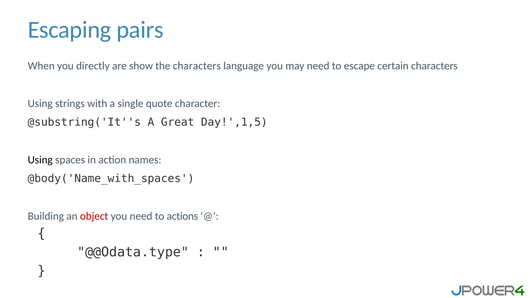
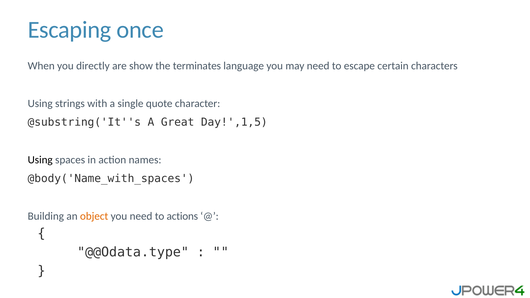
pairs: pairs -> once
the characters: characters -> terminates
object colour: red -> orange
